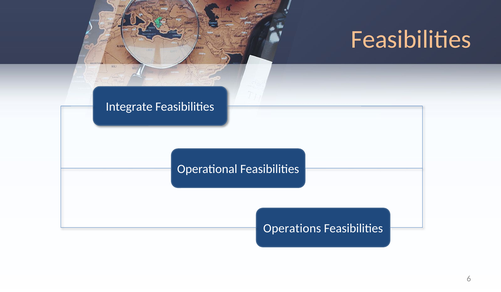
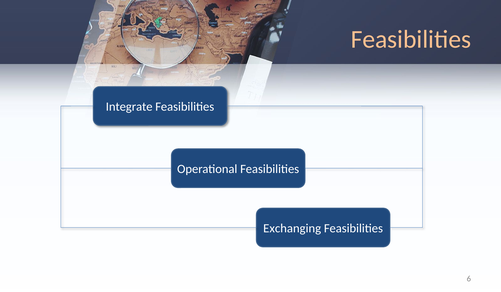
Operations: Operations -> Exchanging
